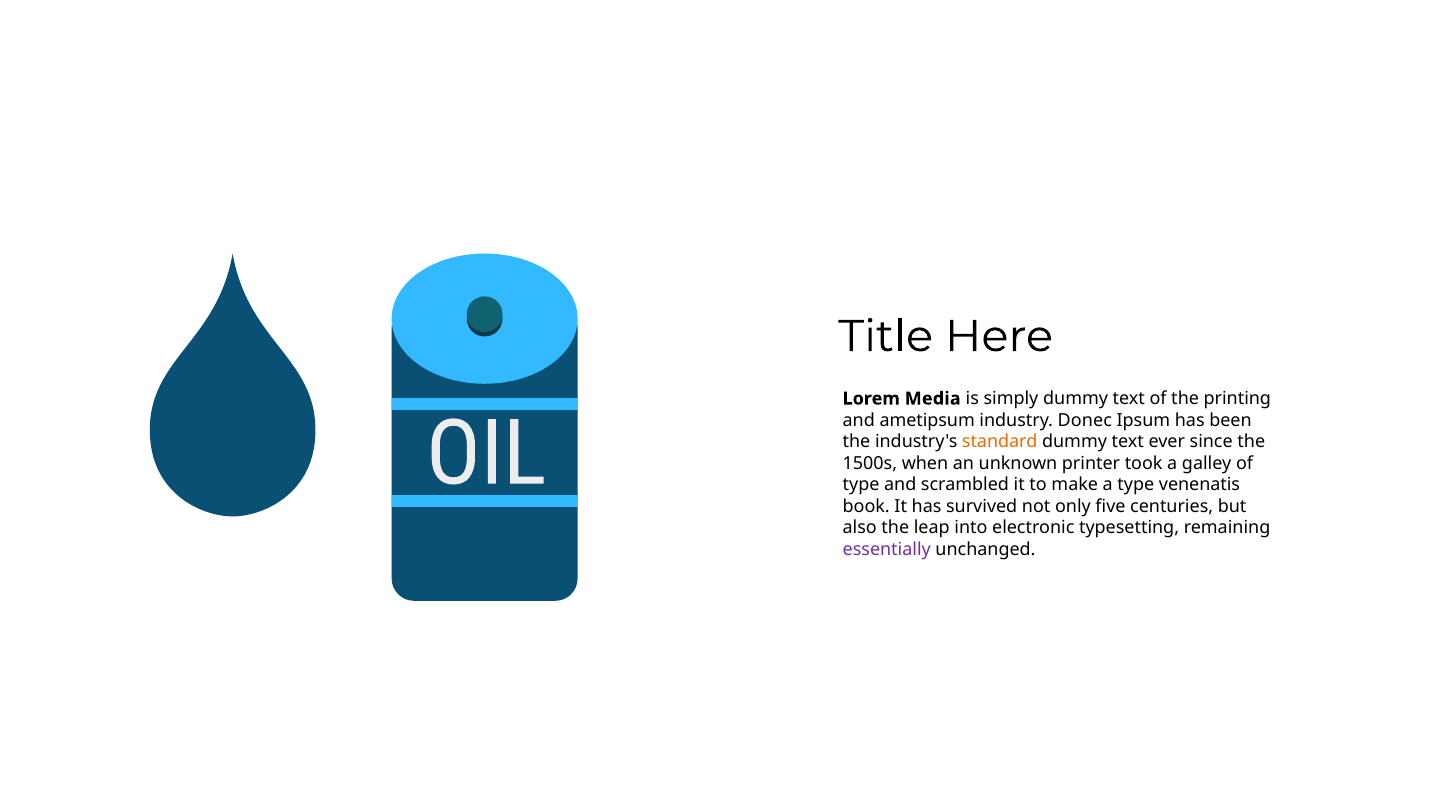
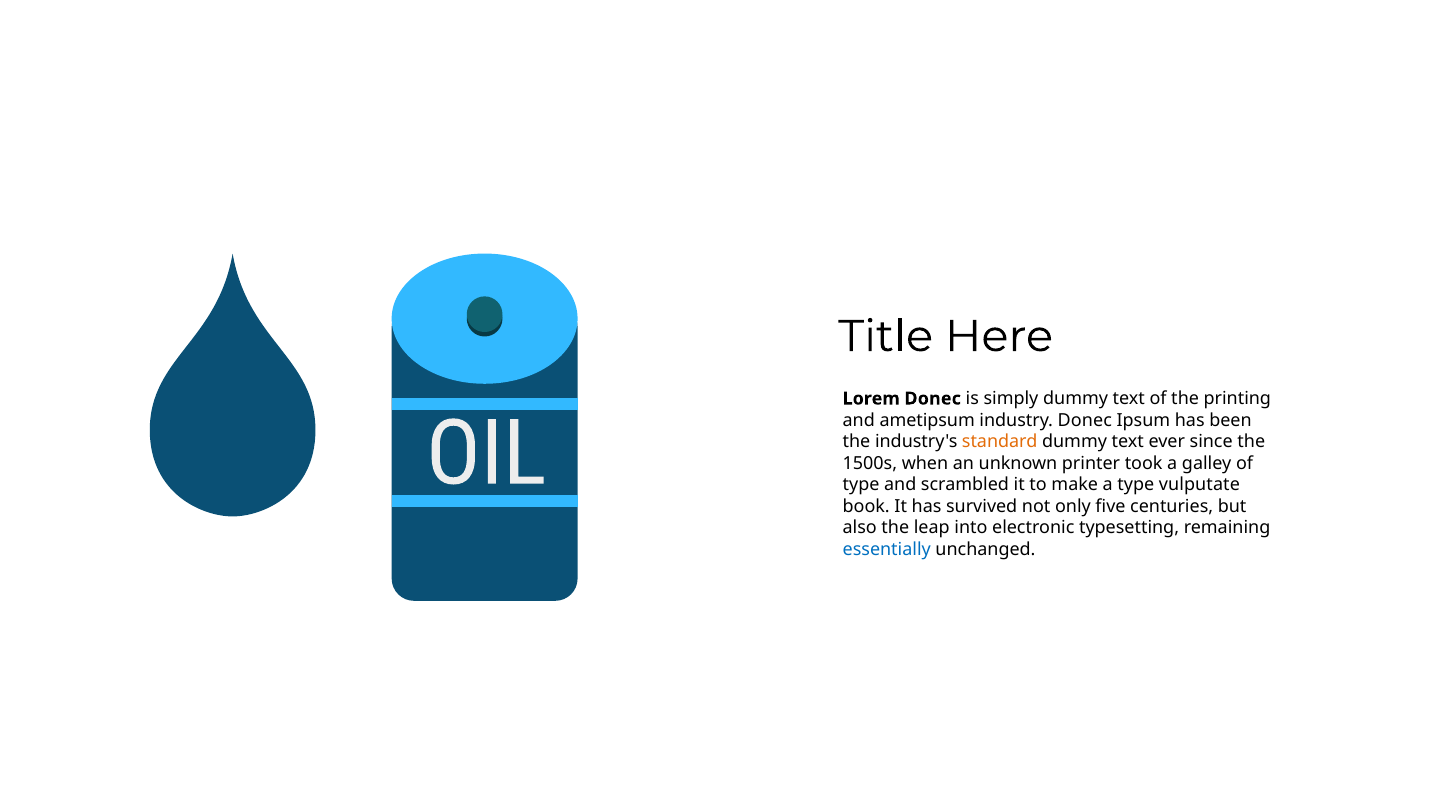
Lorem Media: Media -> Donec
venenatis: venenatis -> vulputate
essentially colour: purple -> blue
